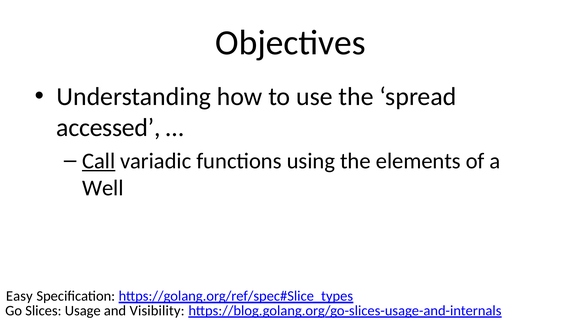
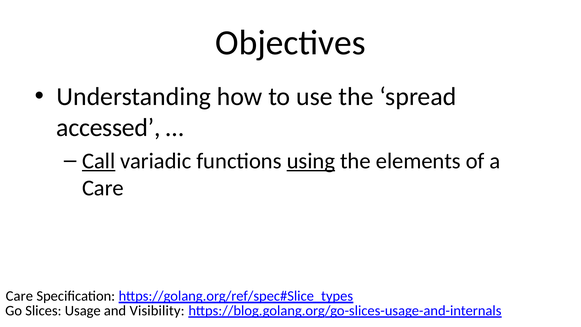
using underline: none -> present
Well at (103, 188): Well -> Care
Easy at (19, 296): Easy -> Care
